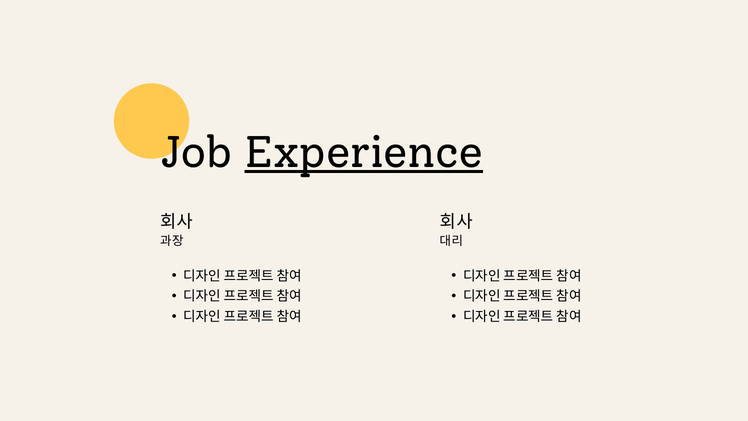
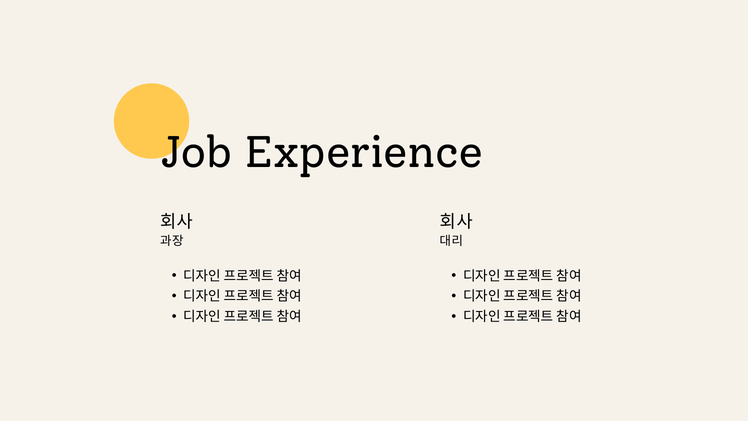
Experience underline: present -> none
